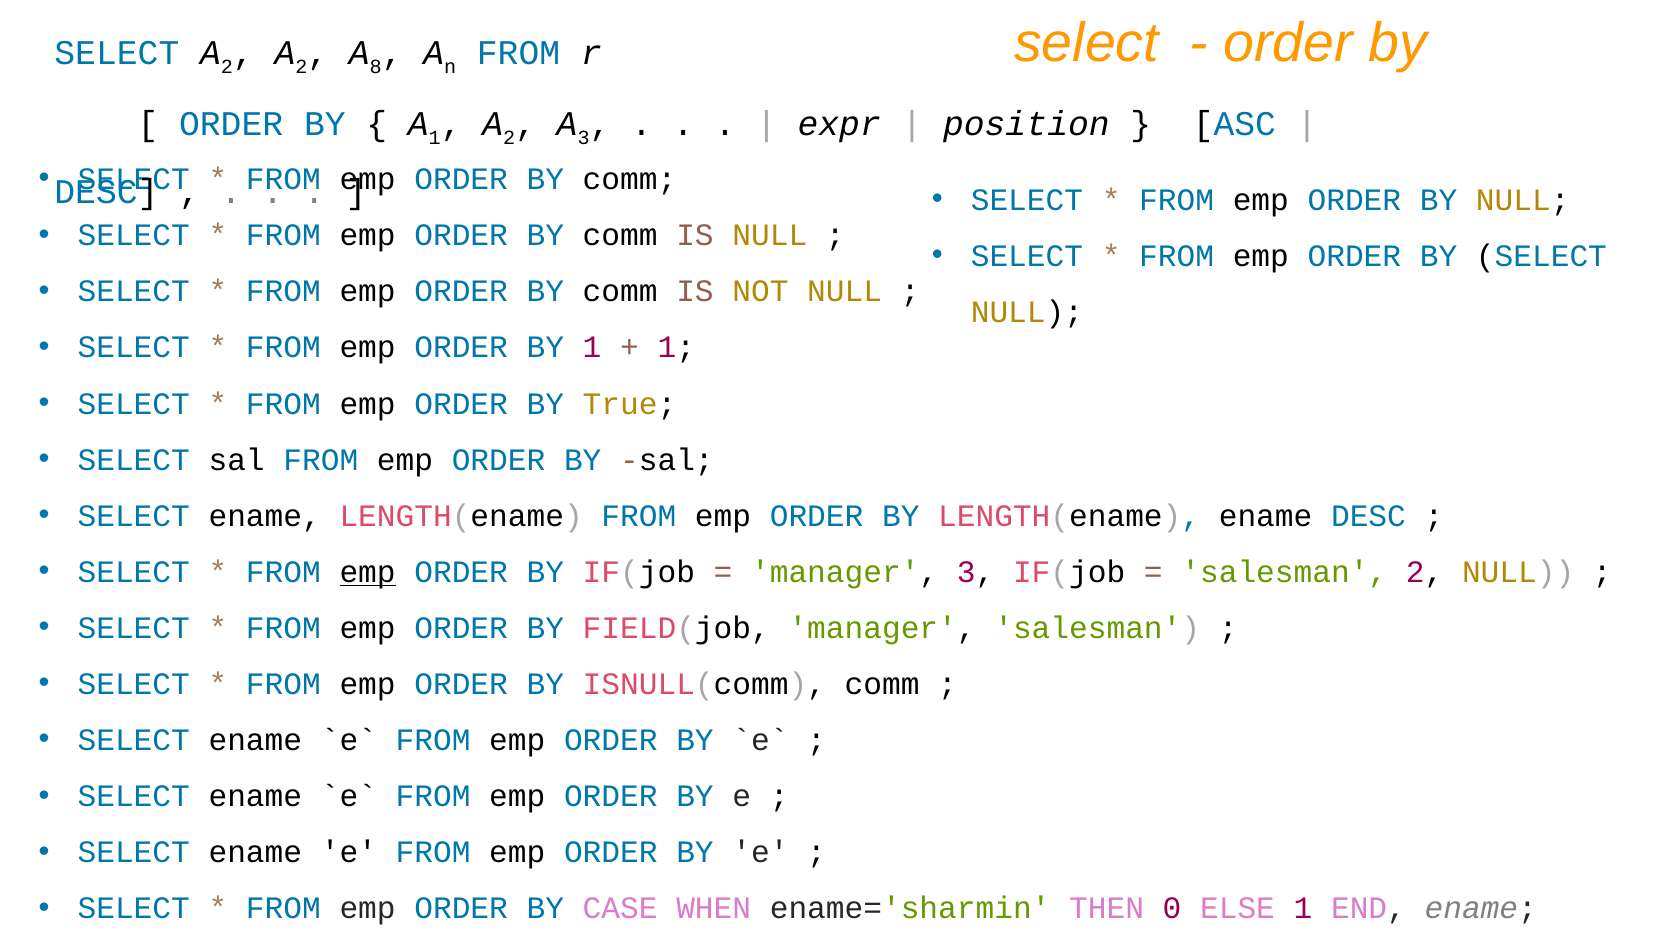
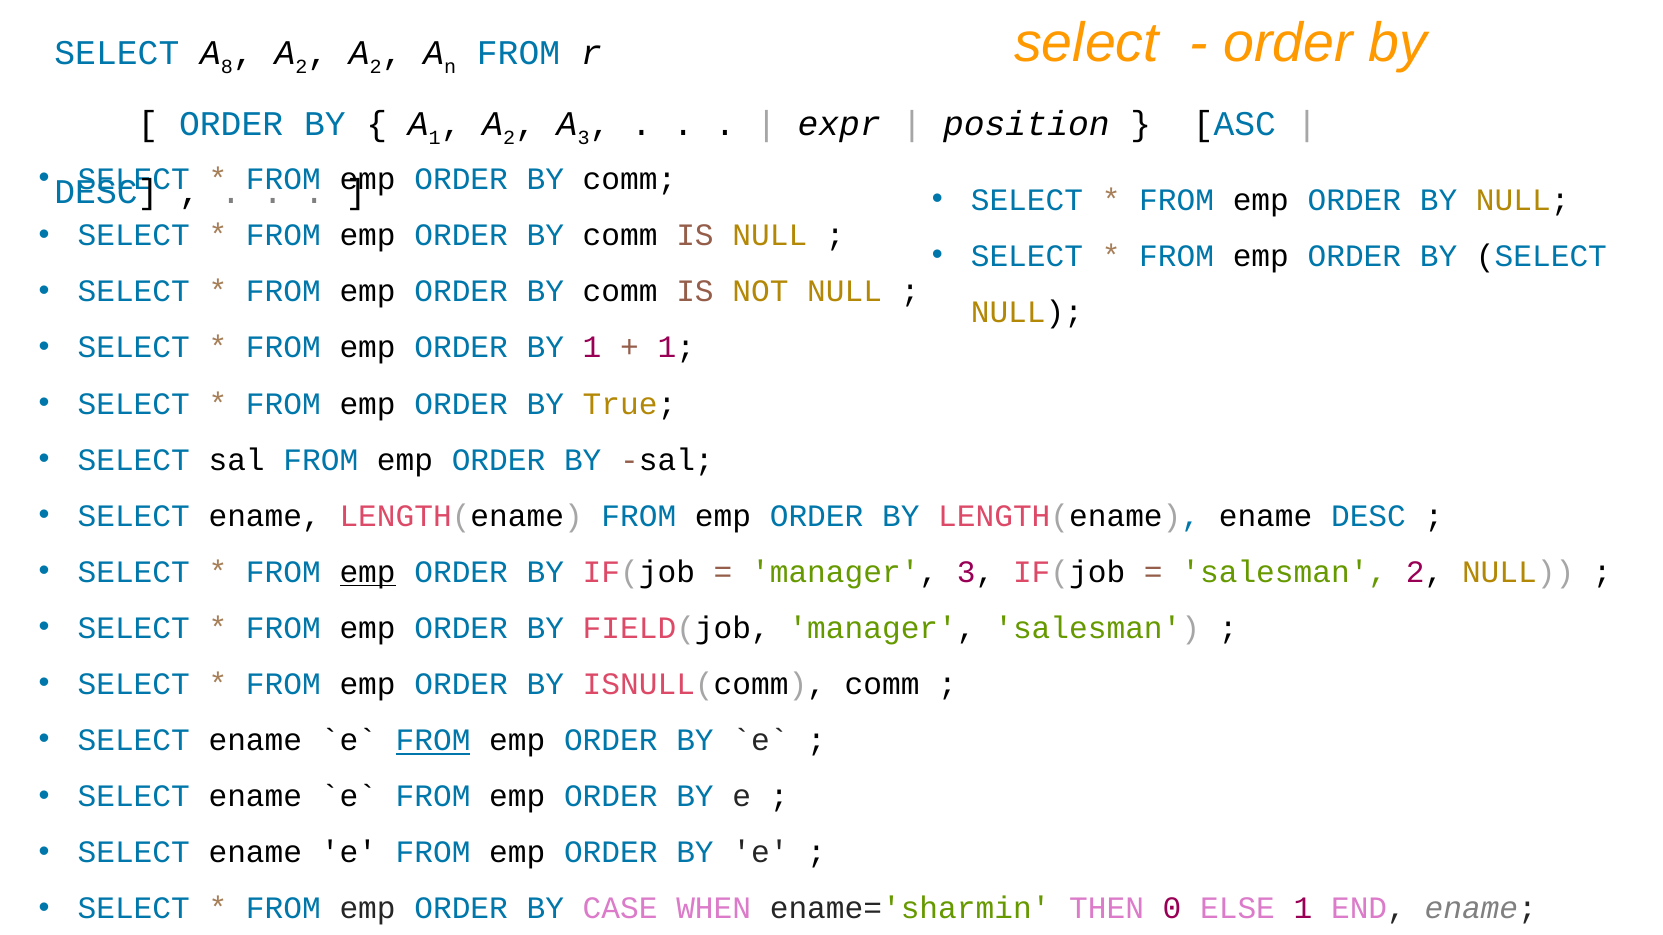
2 at (227, 67): 2 -> 8
8 at (376, 67): 8 -> 2
FROM at (433, 741) underline: none -> present
